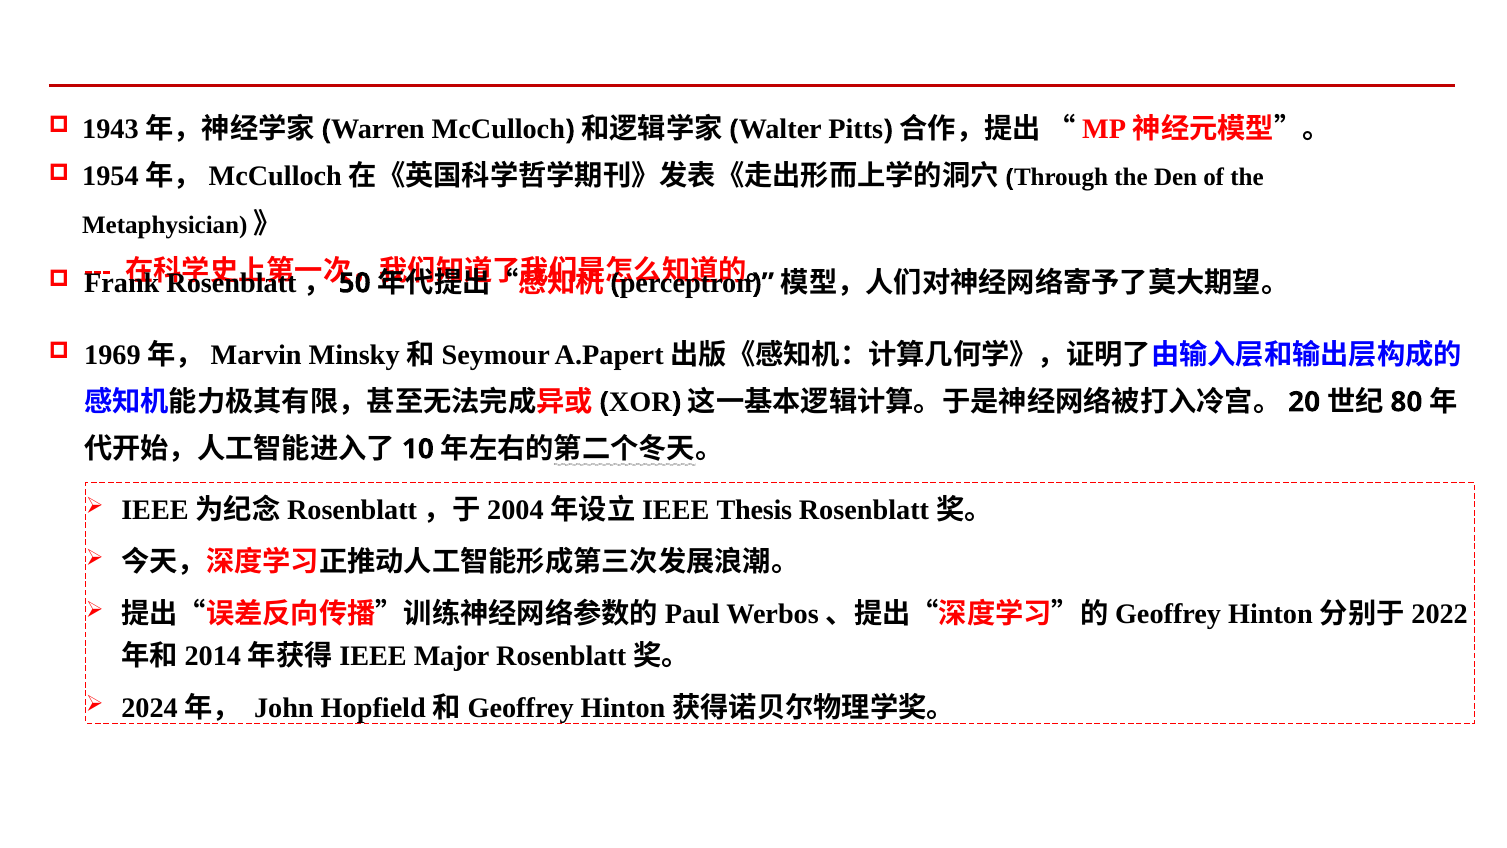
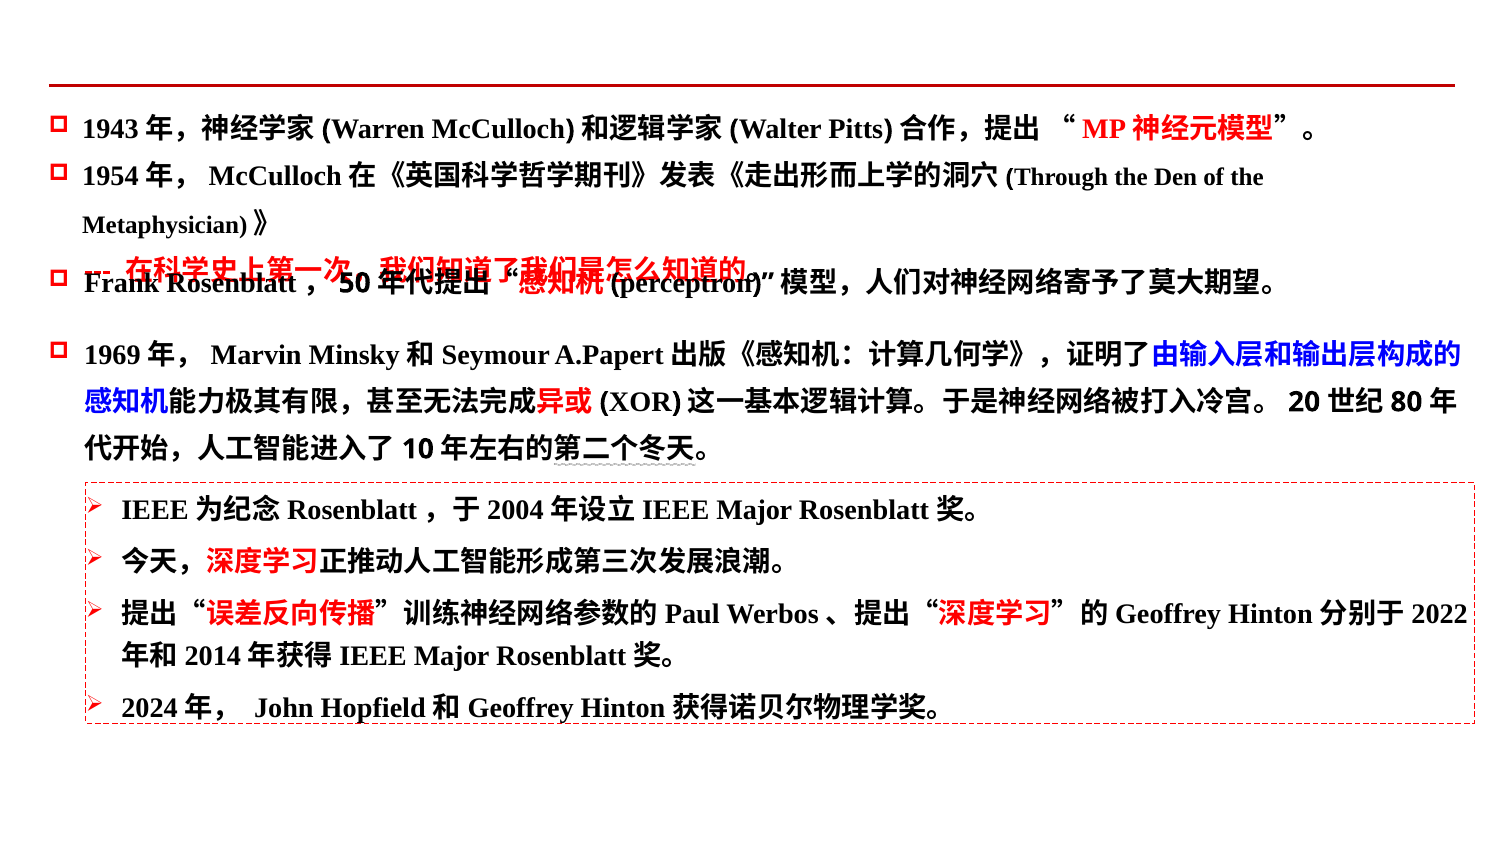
Thesis at (754, 510): Thesis -> Major
